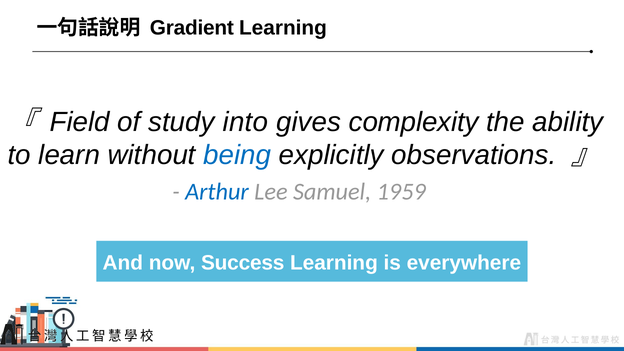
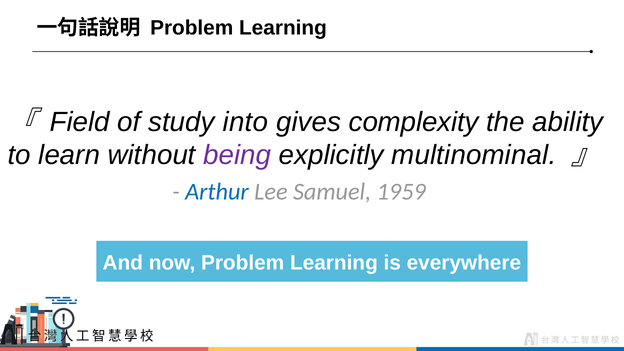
Gradient at (192, 28): Gradient -> Problem
being colour: blue -> purple
observations: observations -> multinominal
now Success: Success -> Problem
